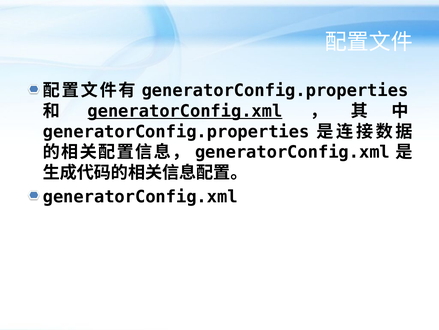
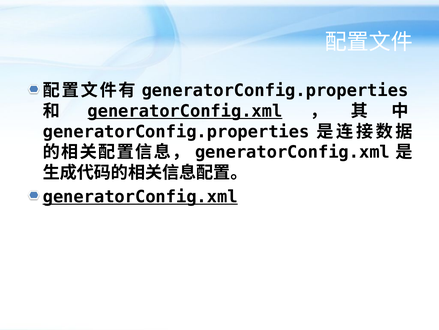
generatorConfig.xml at (140, 196) underline: none -> present
